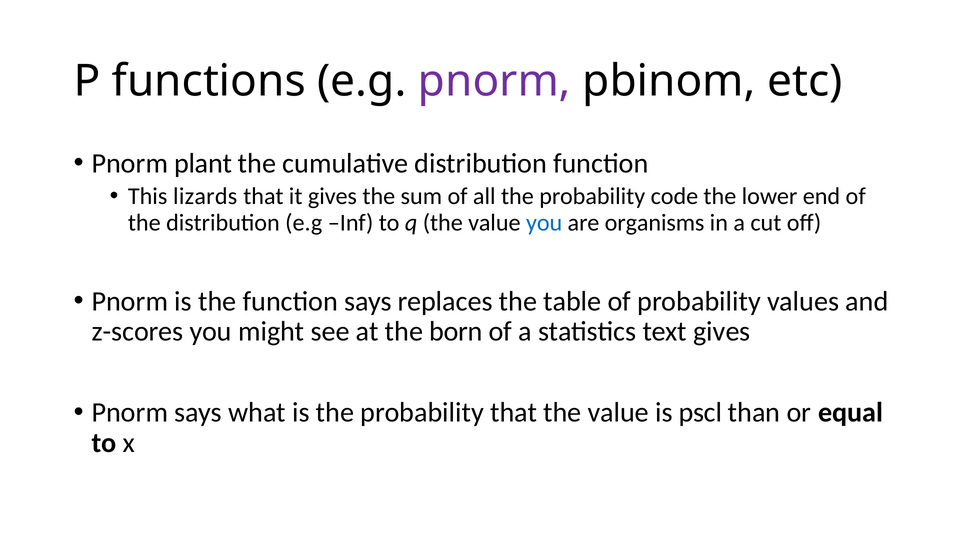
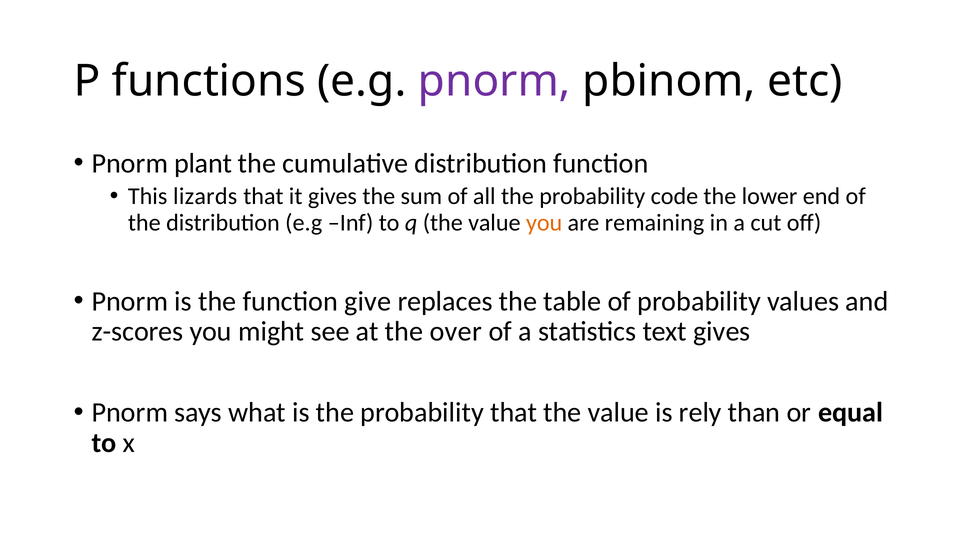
you at (544, 223) colour: blue -> orange
organisms: organisms -> remaining
function says: says -> give
born: born -> over
pscl: pscl -> rely
